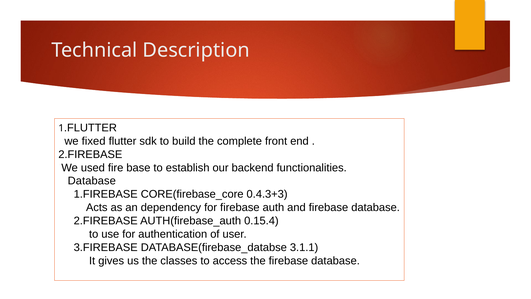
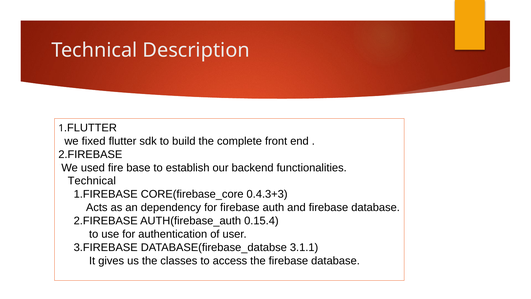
Database at (92, 181): Database -> Technical
